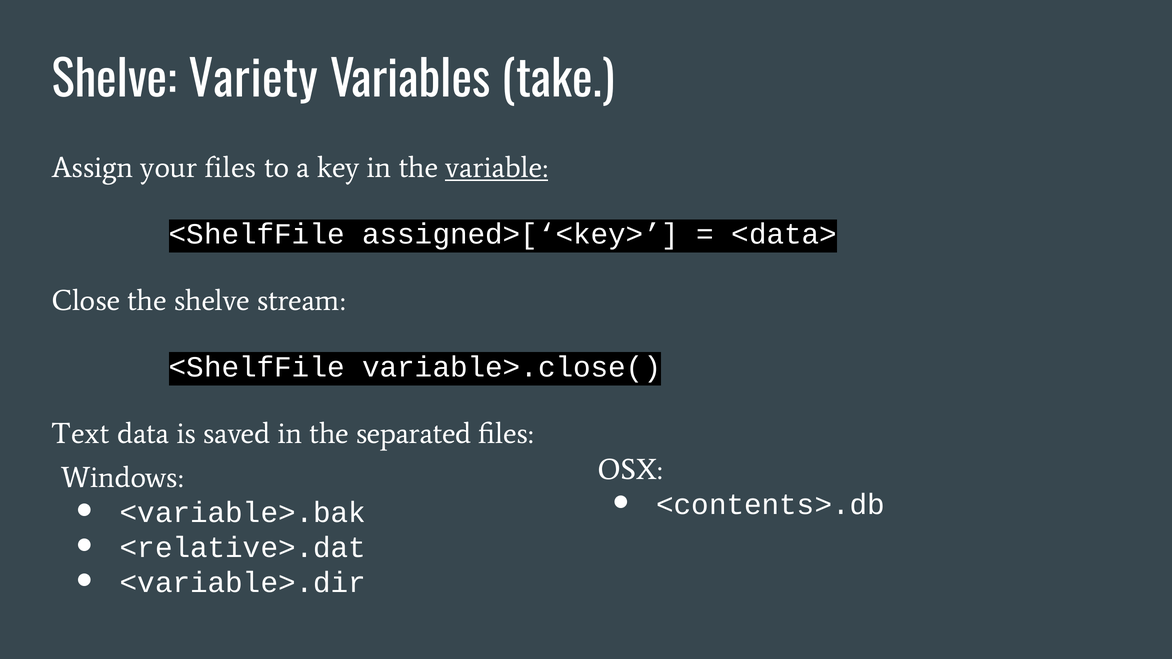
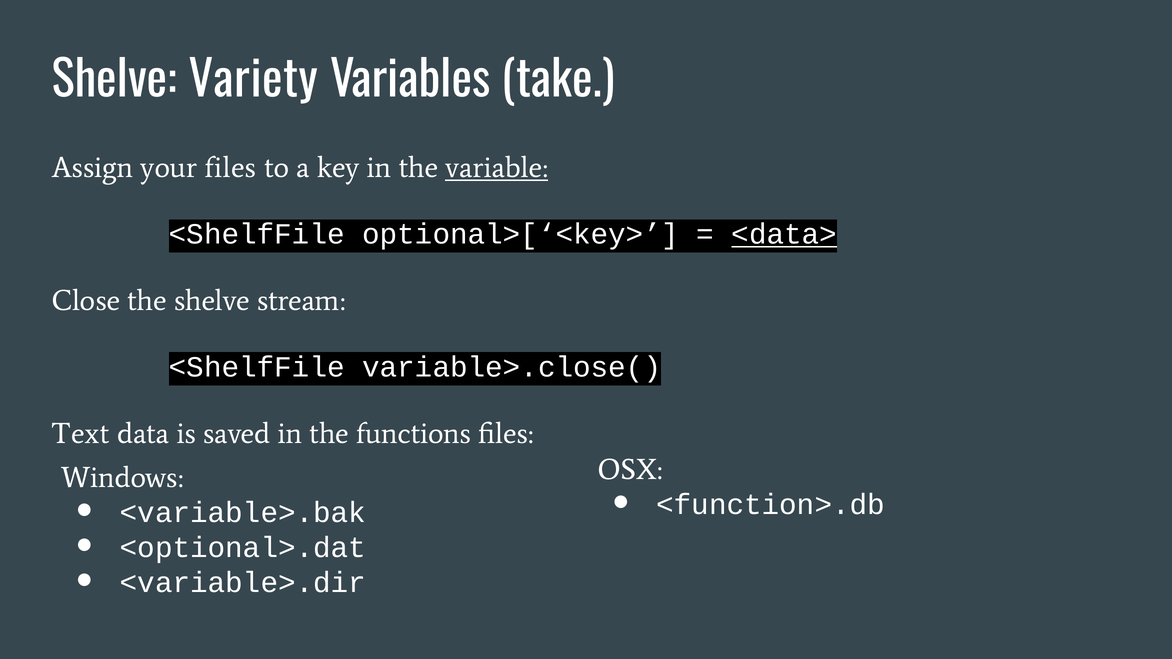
assigned>[‘<key>: assigned>[‘<key> -> optional>[‘<key>
<data> underline: none -> present
separated: separated -> functions
<contents>.db: <contents>.db -> <function>.db
<relative>.dat: <relative>.dat -> <optional>.dat
